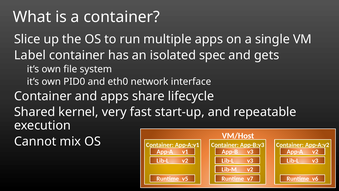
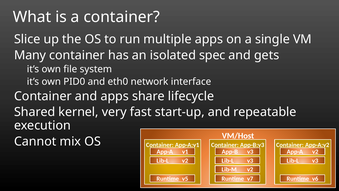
Label: Label -> Many
